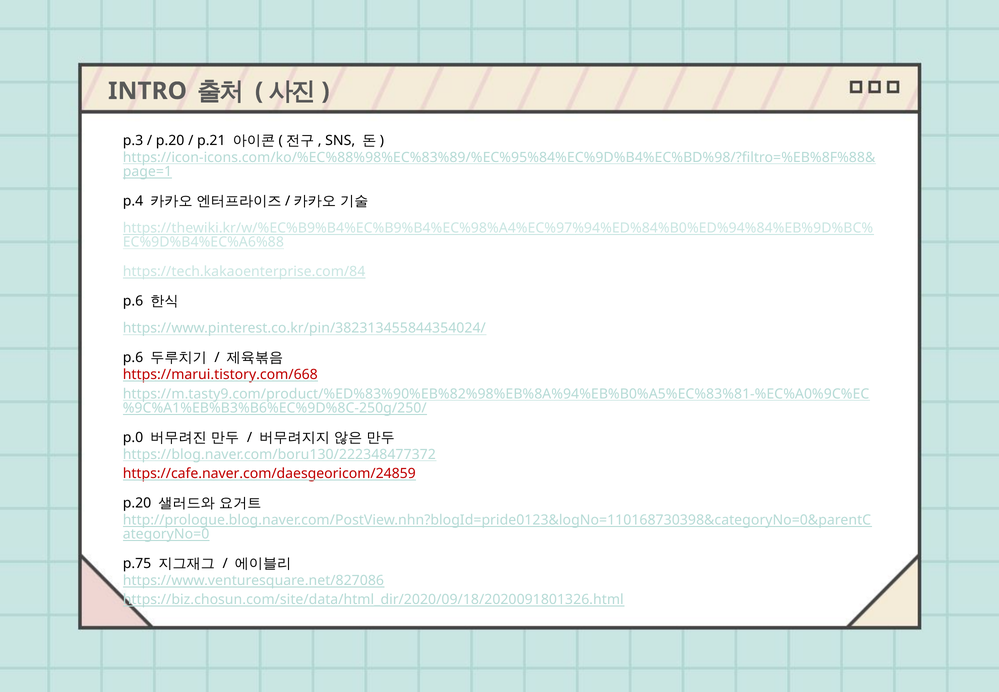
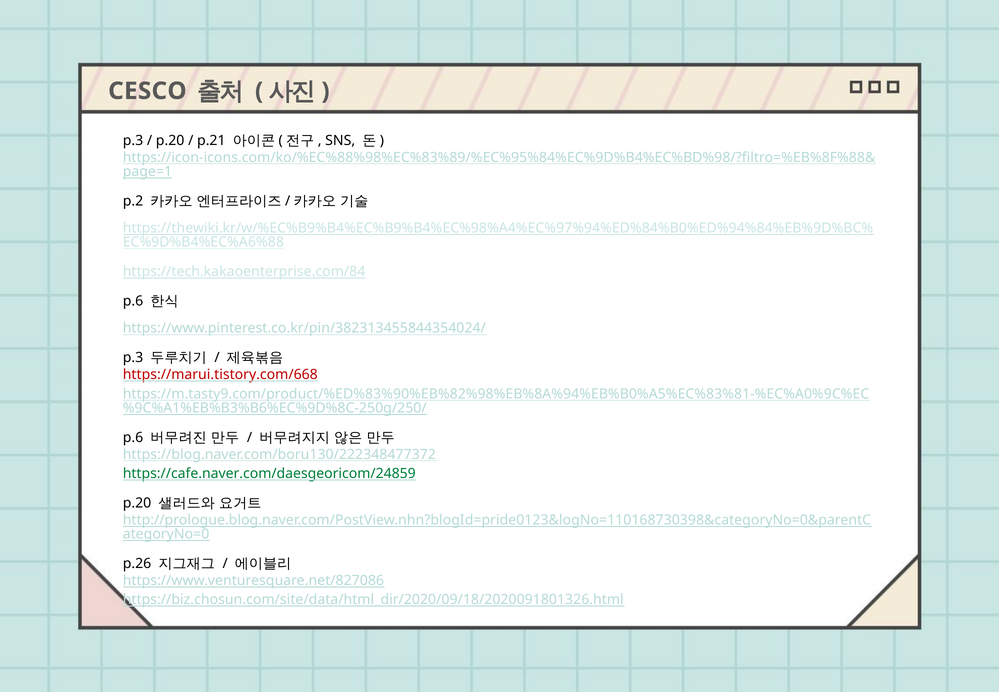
INTRO: INTRO -> CESCO
p.4: p.4 -> p.2
p.6 at (133, 358): p.6 -> p.3
p.0 at (133, 437): p.0 -> p.6
https://cafe.naver.com/daesgeoricom/24859 colour: red -> green
p.75: p.75 -> p.26
